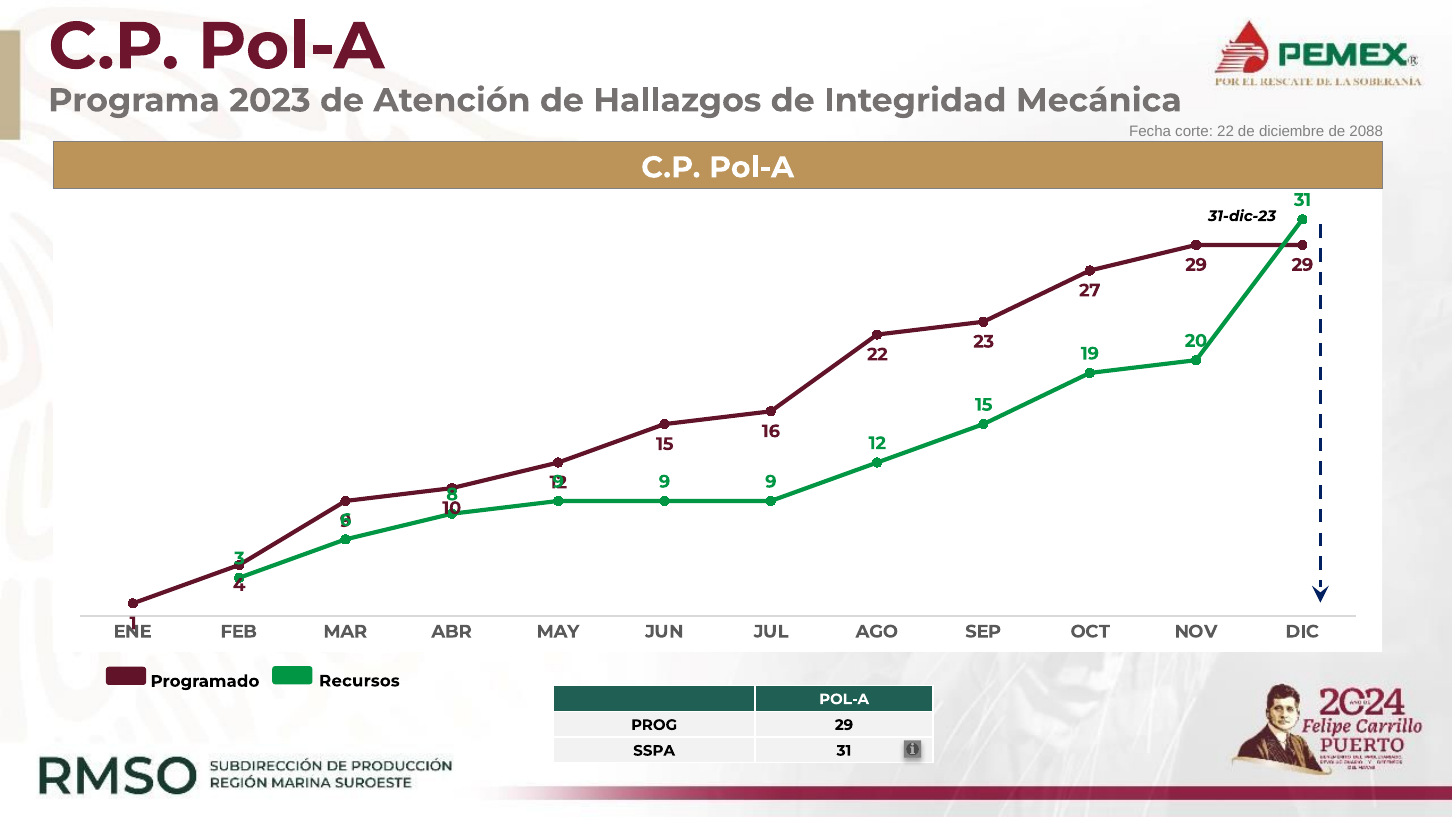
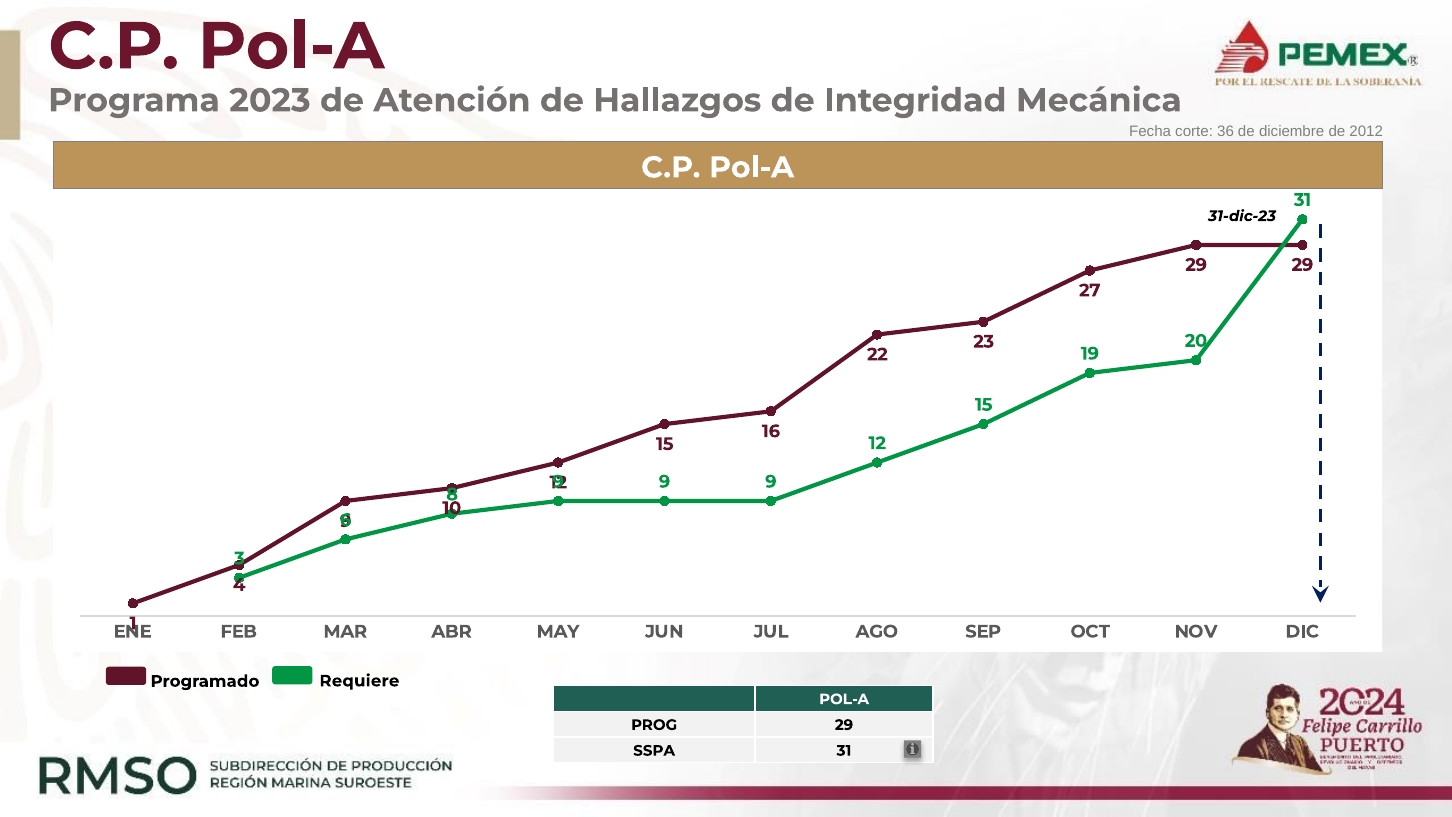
corte 22: 22 -> 36
2088: 2088 -> 2012
Recursos: Recursos -> Requiere
